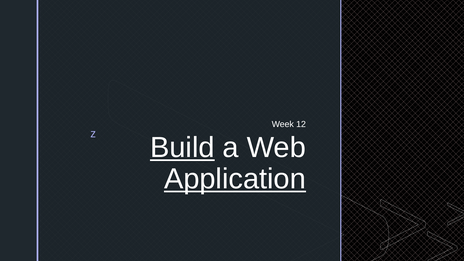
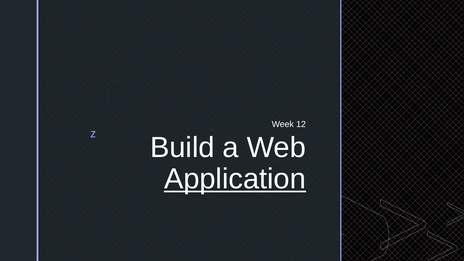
Build underline: present -> none
